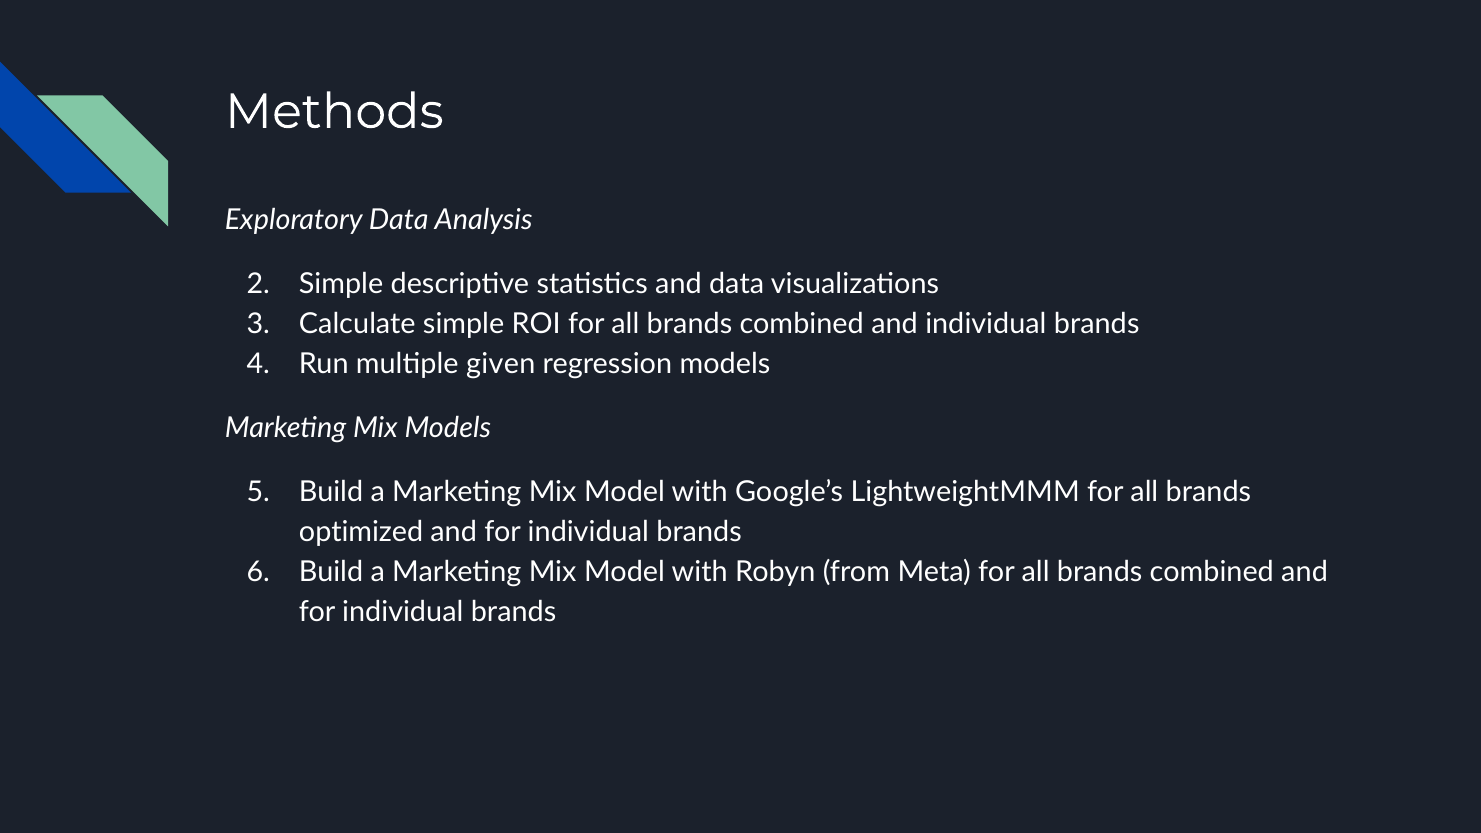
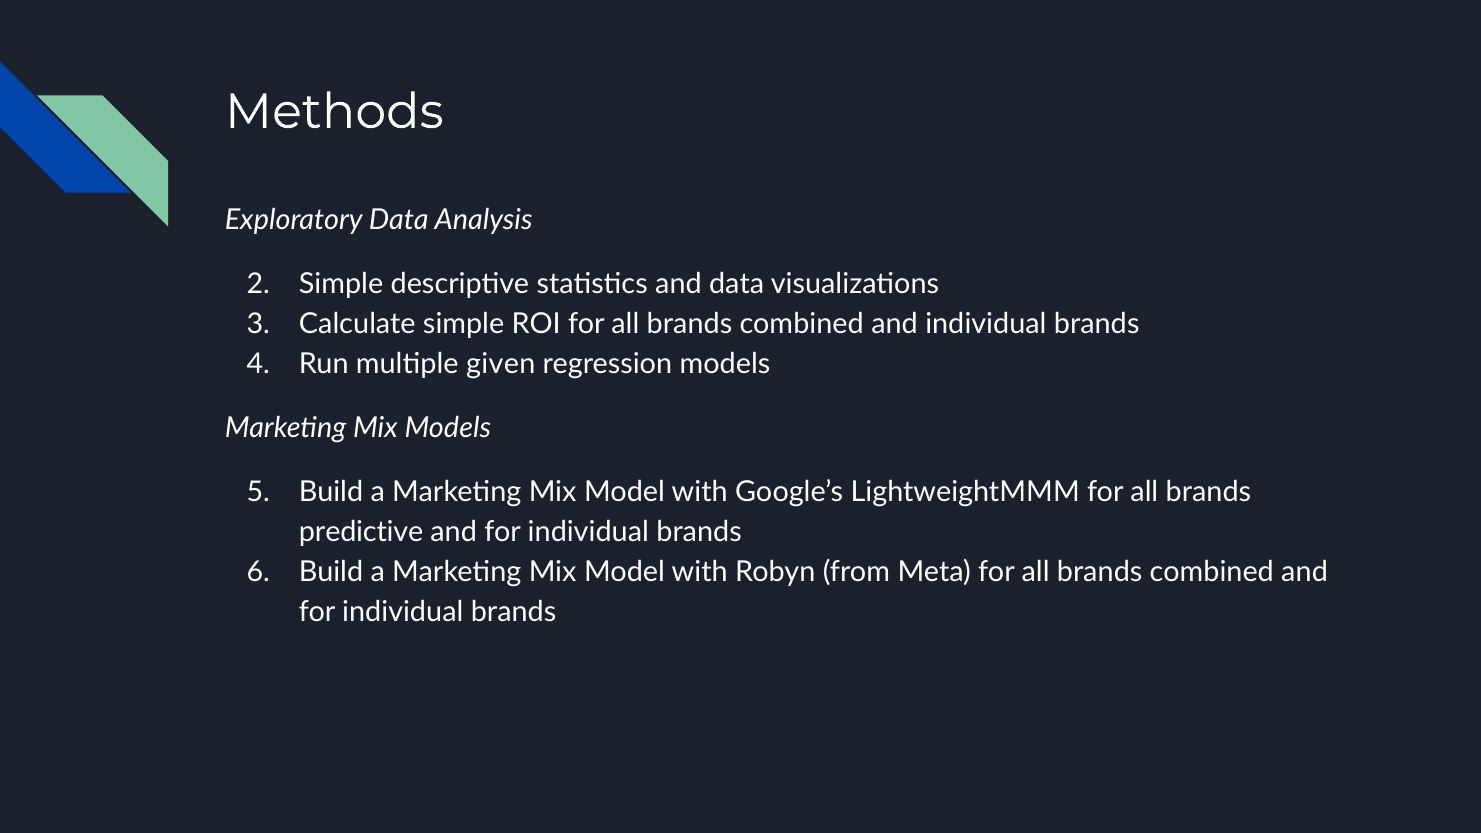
optimized: optimized -> predictive
